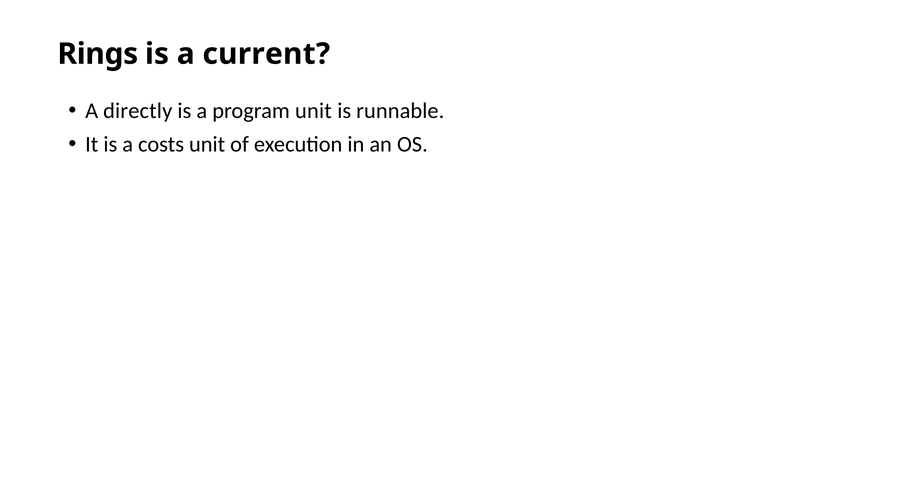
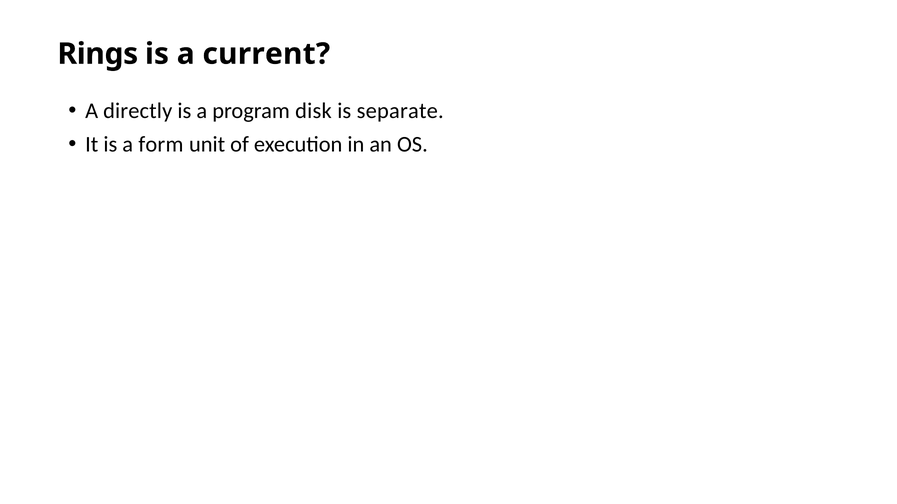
program unit: unit -> disk
runnable: runnable -> separate
costs: costs -> form
